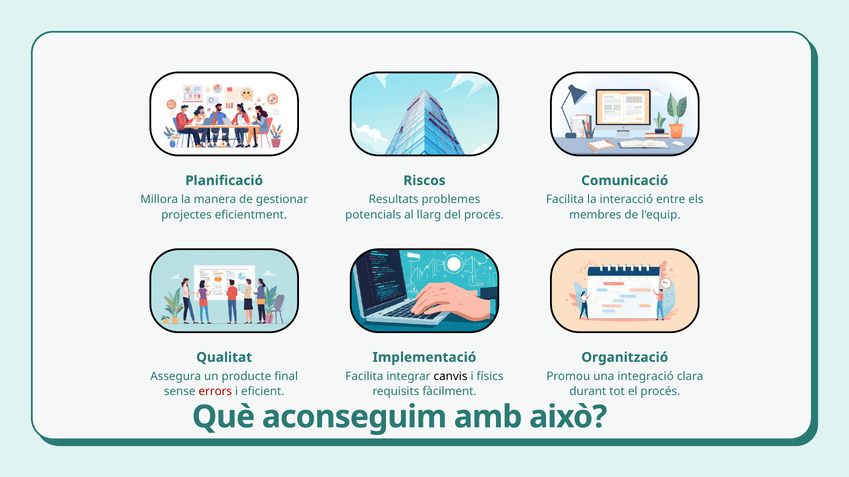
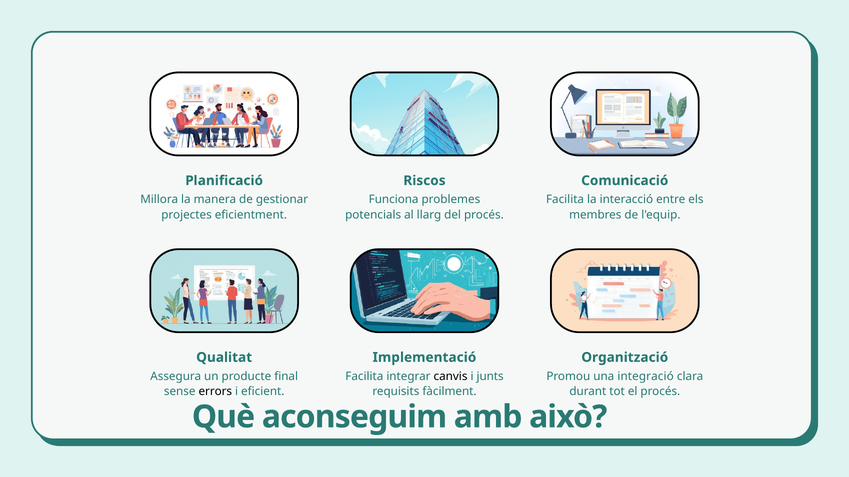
Resultats: Resultats -> Funciona
físics: físics -> junts
errors colour: red -> black
